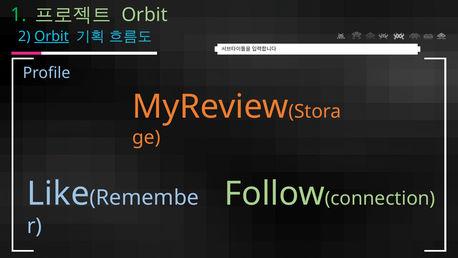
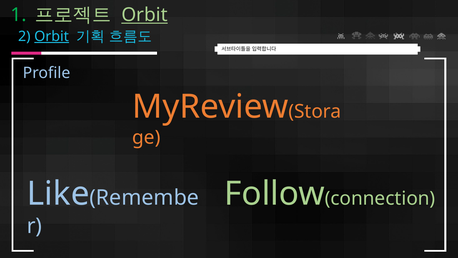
Orbit at (144, 15) underline: none -> present
